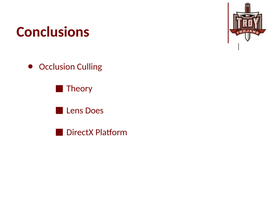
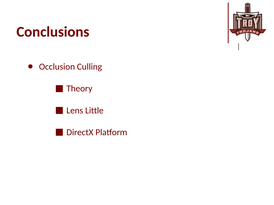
Does: Does -> Little
